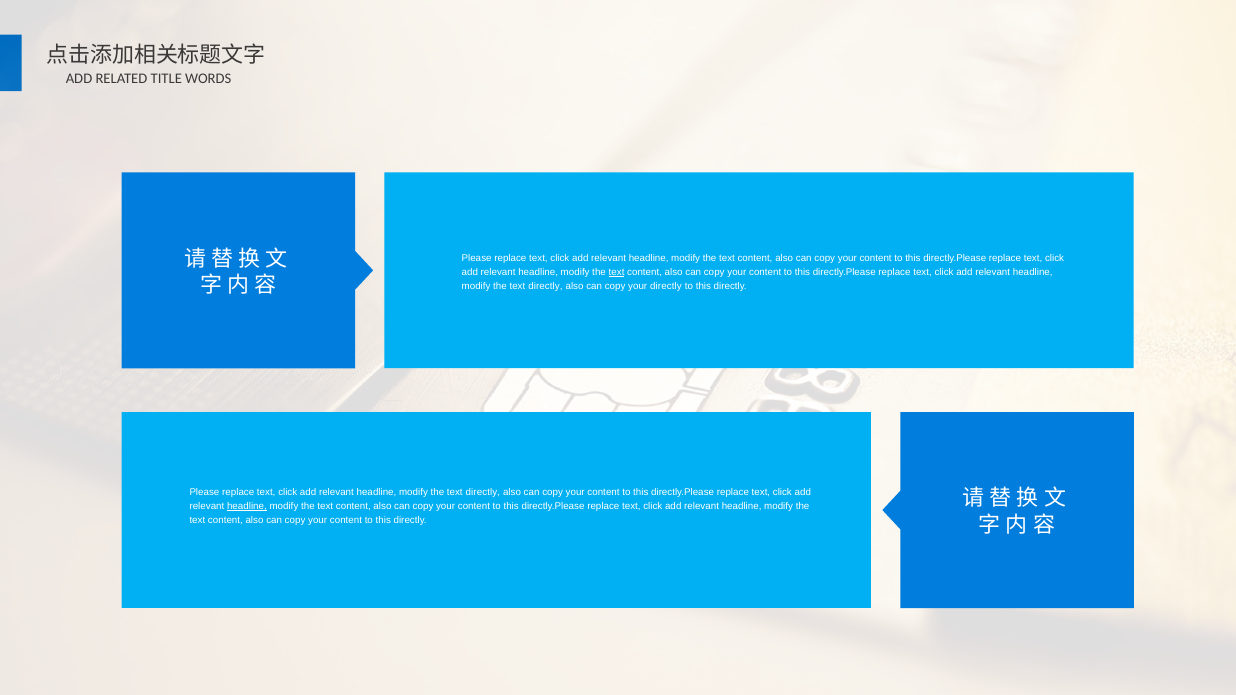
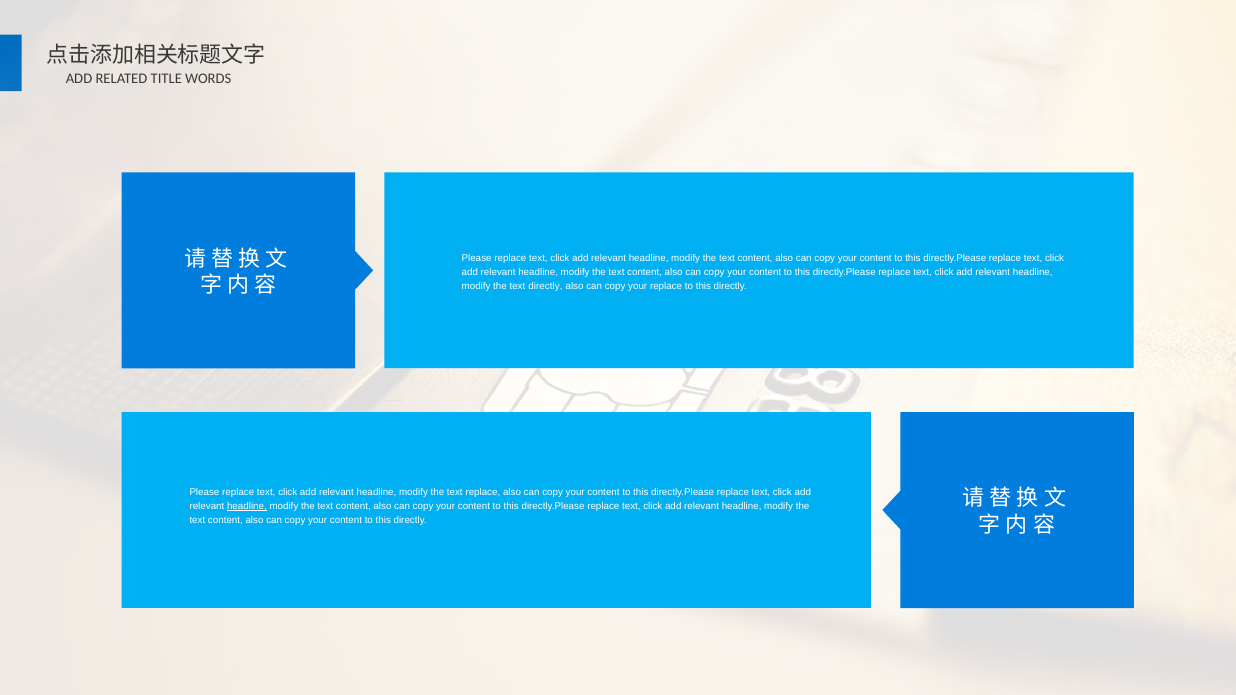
text at (617, 273) underline: present -> none
your directly: directly -> replace
directly at (483, 492): directly -> replace
